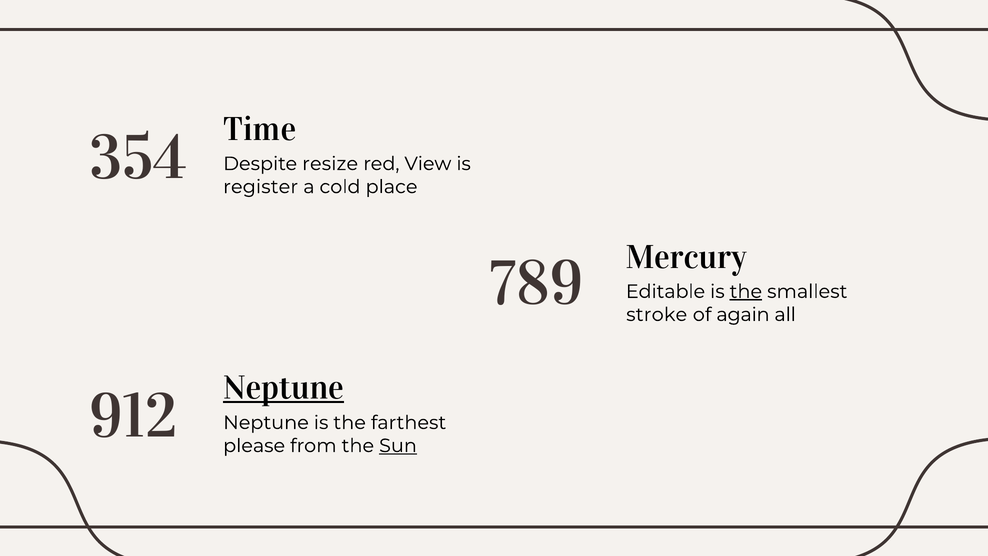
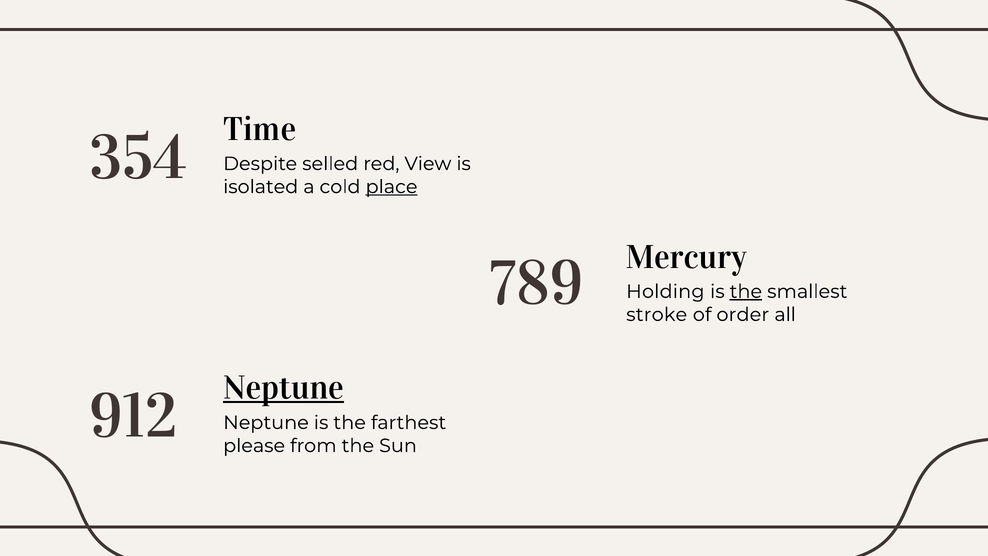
resize: resize -> selled
register: register -> isolated
place underline: none -> present
Editable: Editable -> Holding
again: again -> order
Sun underline: present -> none
